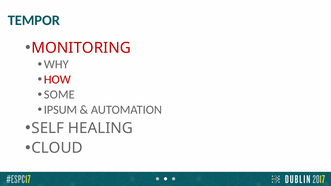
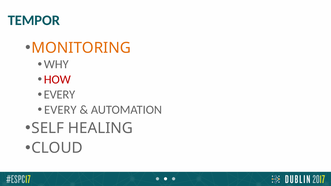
MONITORING colour: red -> orange
SOME at (59, 95): SOME -> EVERY
IPSUM at (60, 110): IPSUM -> EVERY
